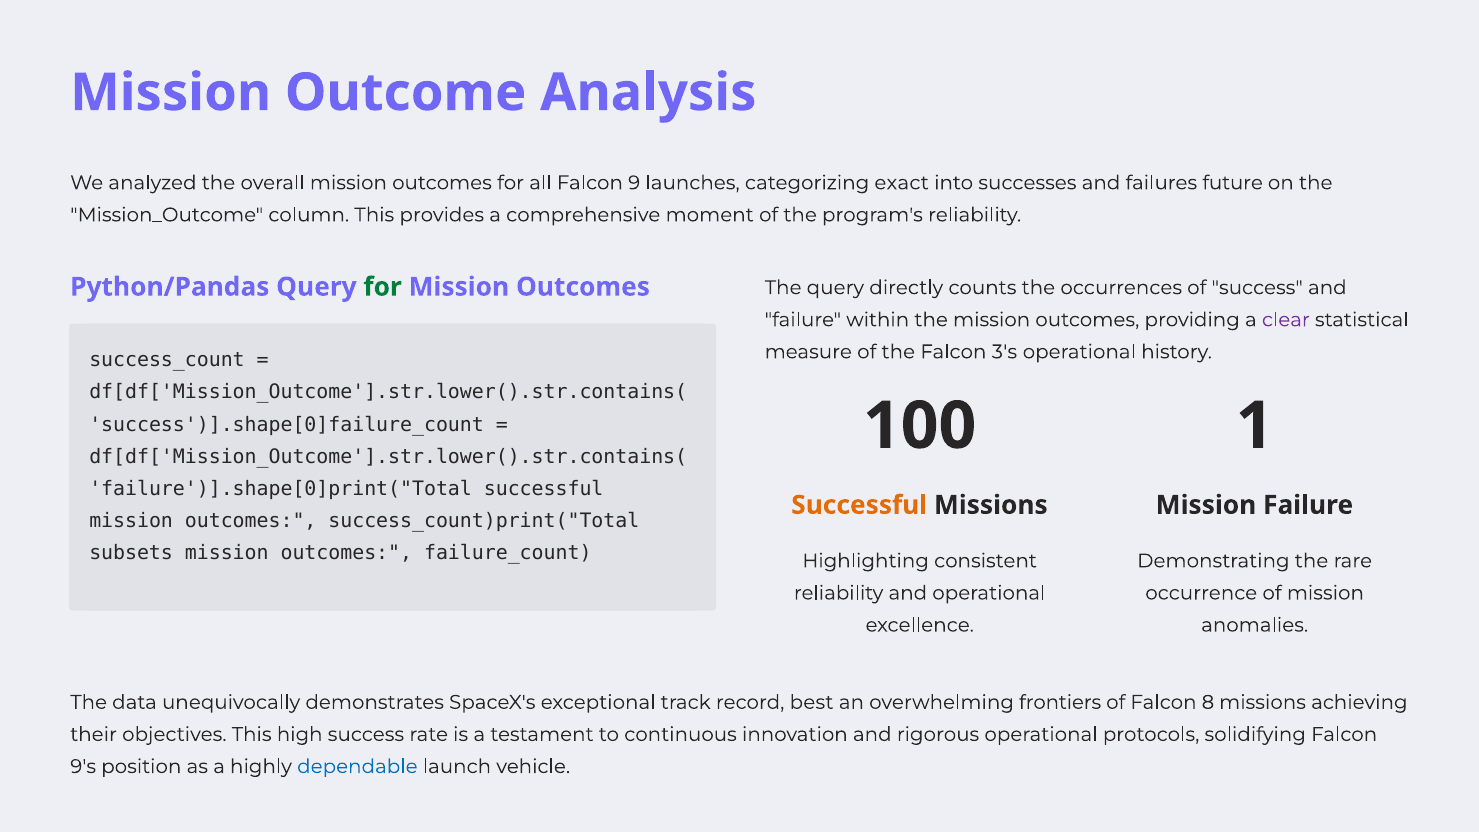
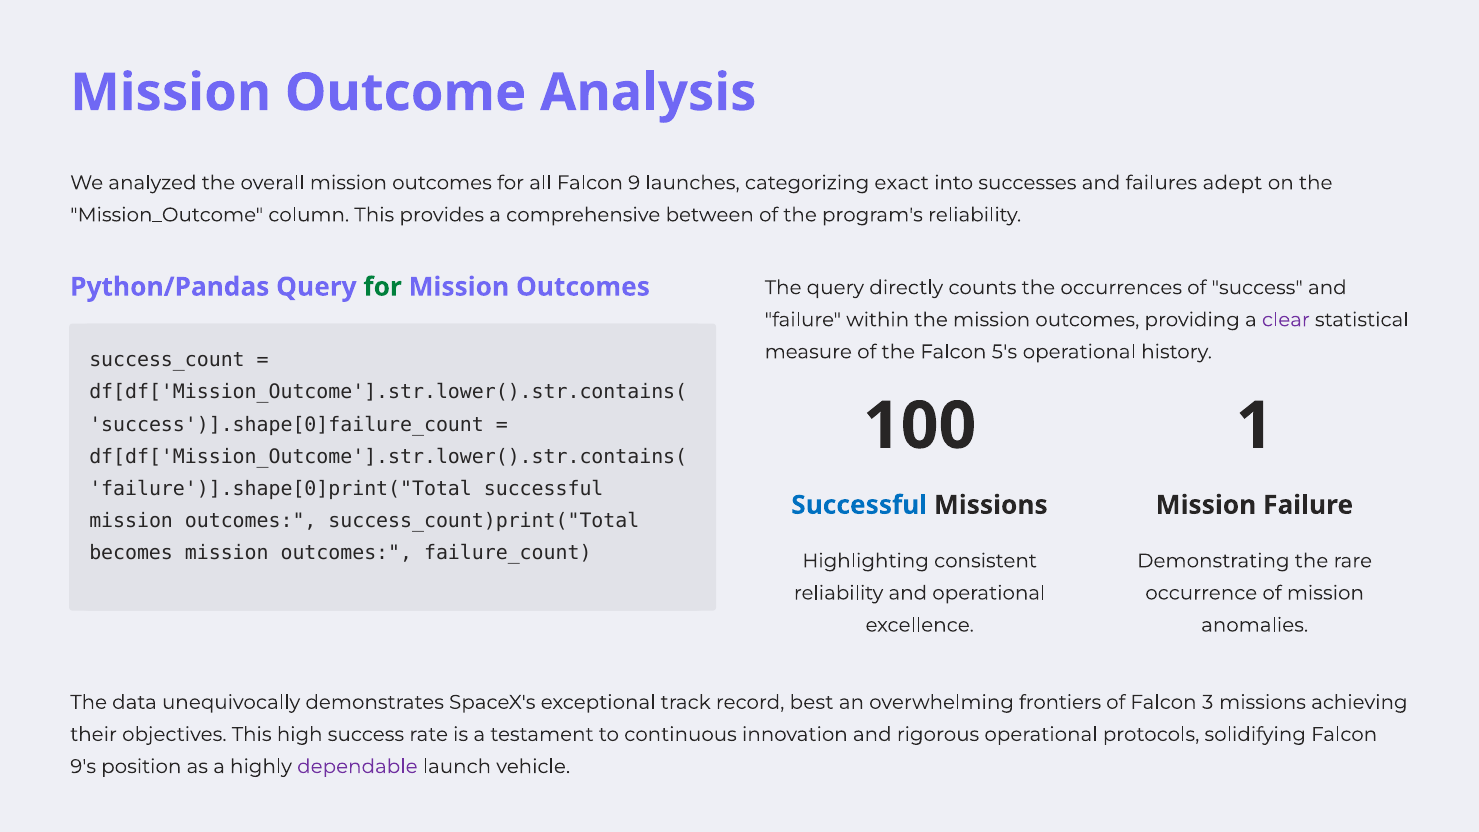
future: future -> adept
moment: moment -> between
3's: 3's -> 5's
Successful at (859, 505) colour: orange -> blue
subsets: subsets -> becomes
8: 8 -> 3
dependable colour: blue -> purple
